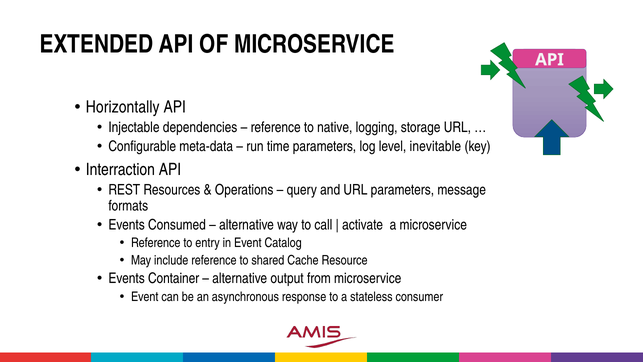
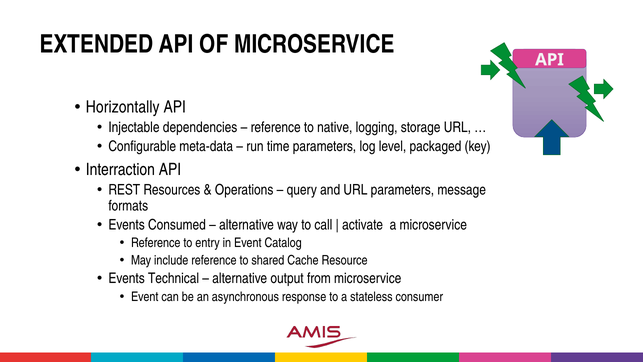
inevitable: inevitable -> packaged
Container: Container -> Technical
